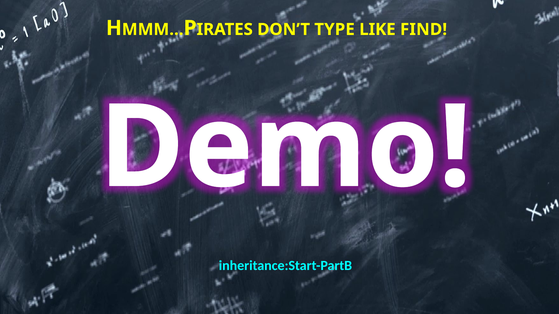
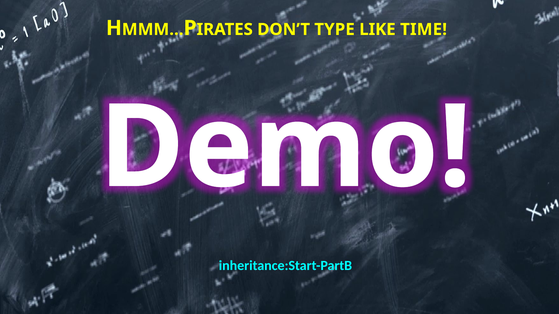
FIND: FIND -> TIME
